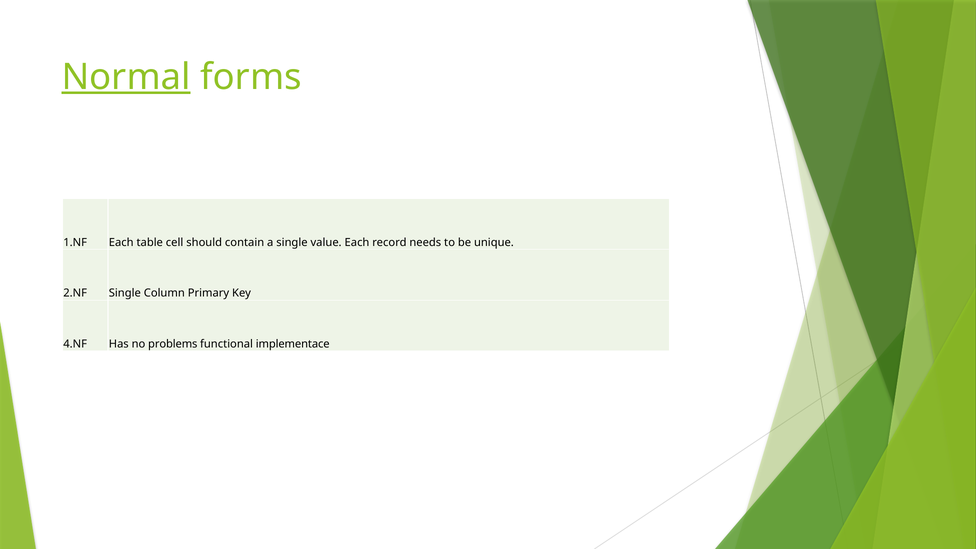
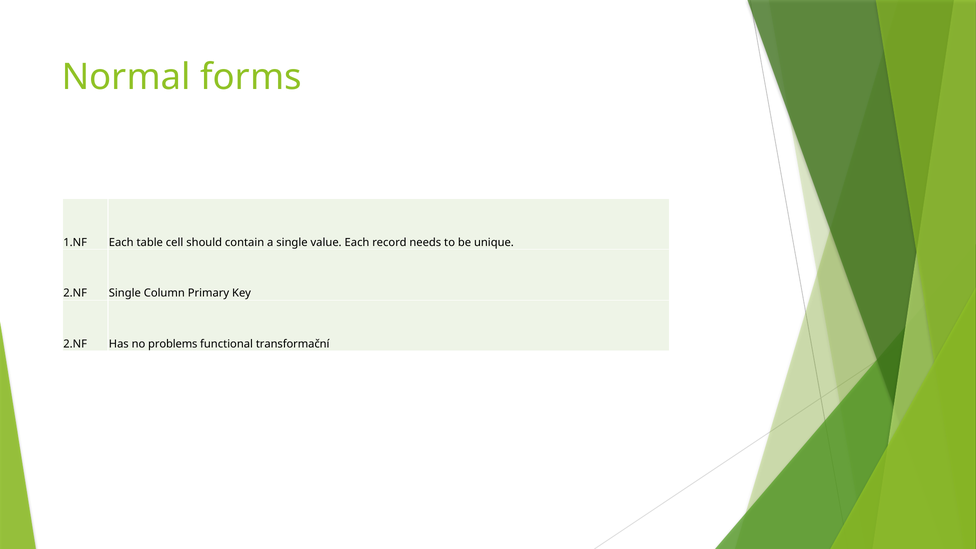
Normal underline: present -> none
4.NF at (75, 344): 4.NF -> 2.NF
implementace: implementace -> transformační
